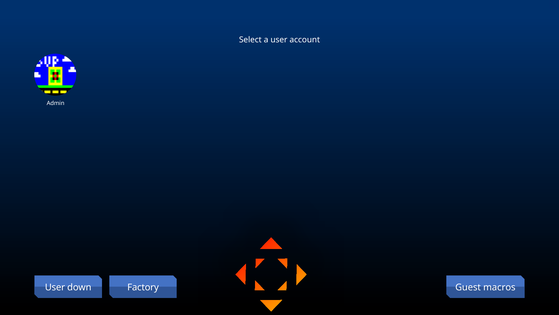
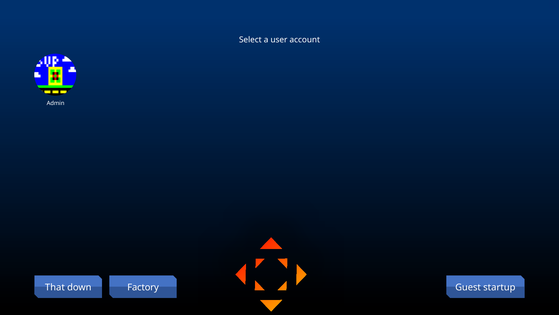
User at (55, 287): User -> That
macros: macros -> startup
